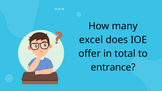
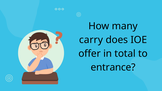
excel: excel -> carry
